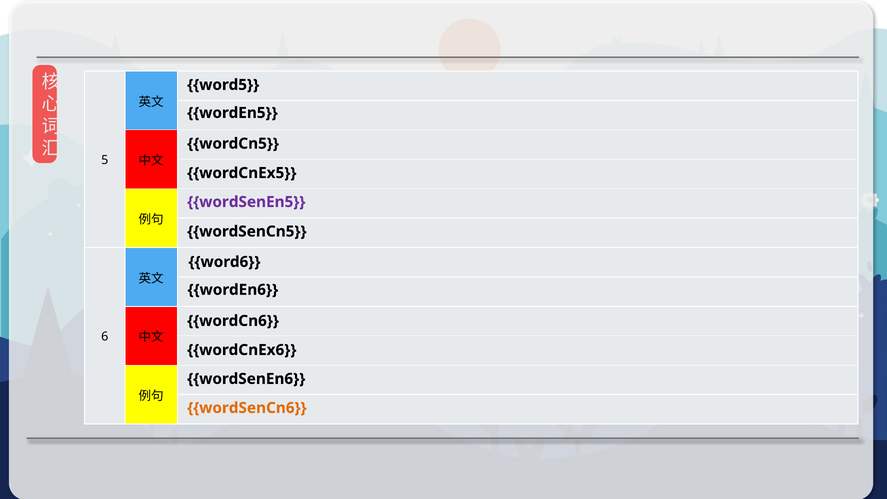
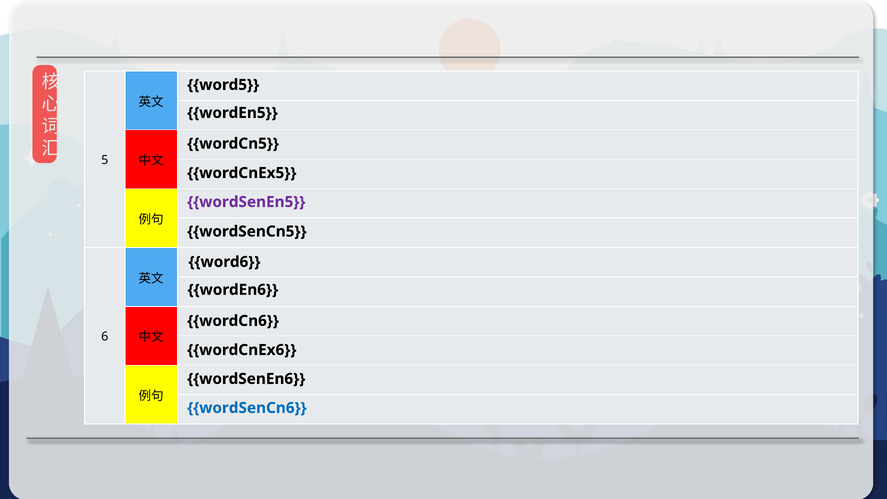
wordSenCn6 colour: orange -> blue
